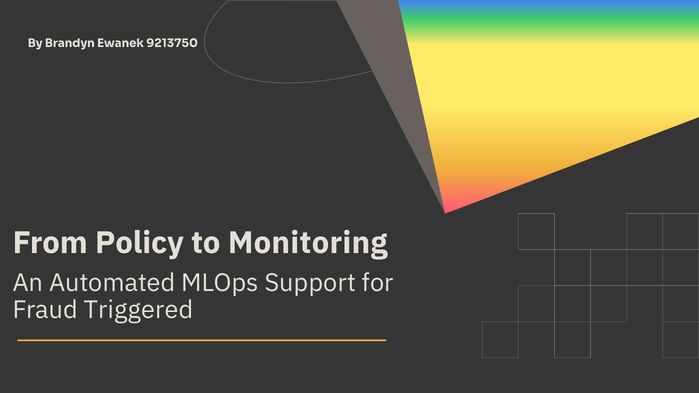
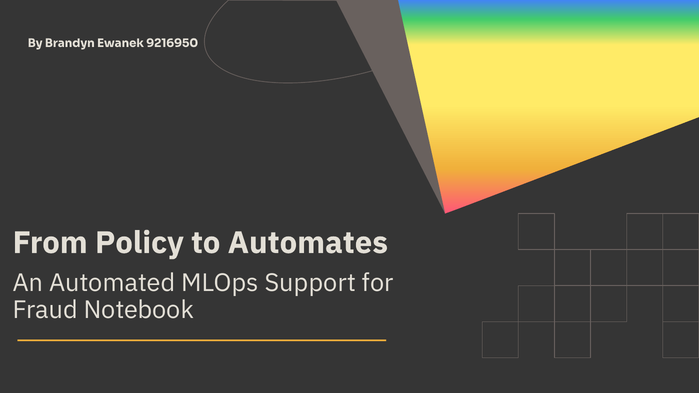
9213750: 9213750 -> 9216950
Monitoring: Monitoring -> Automates
Triggered: Triggered -> Notebook
